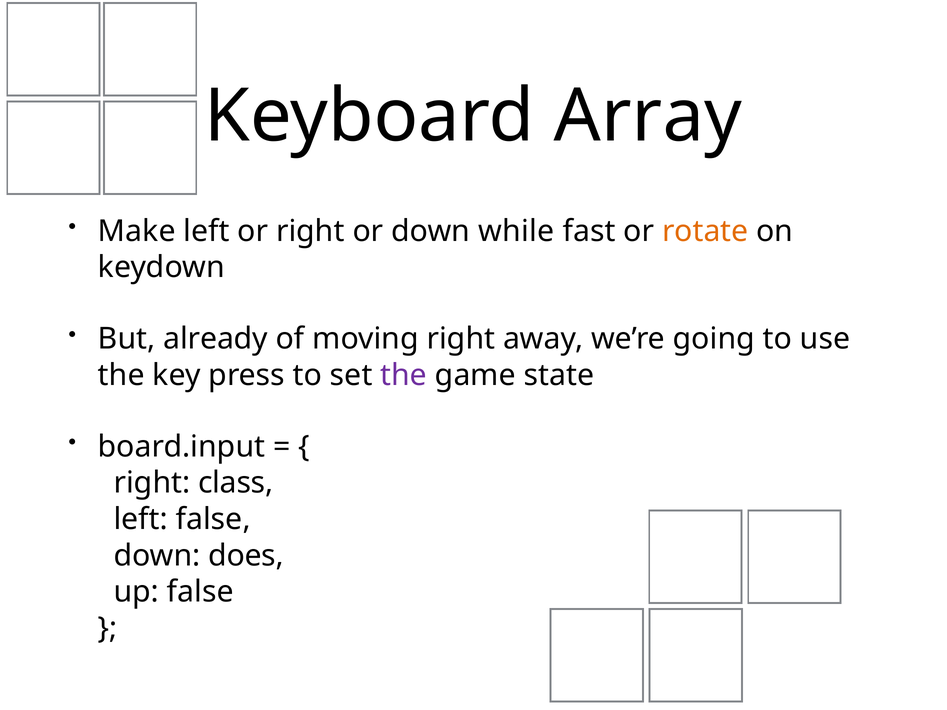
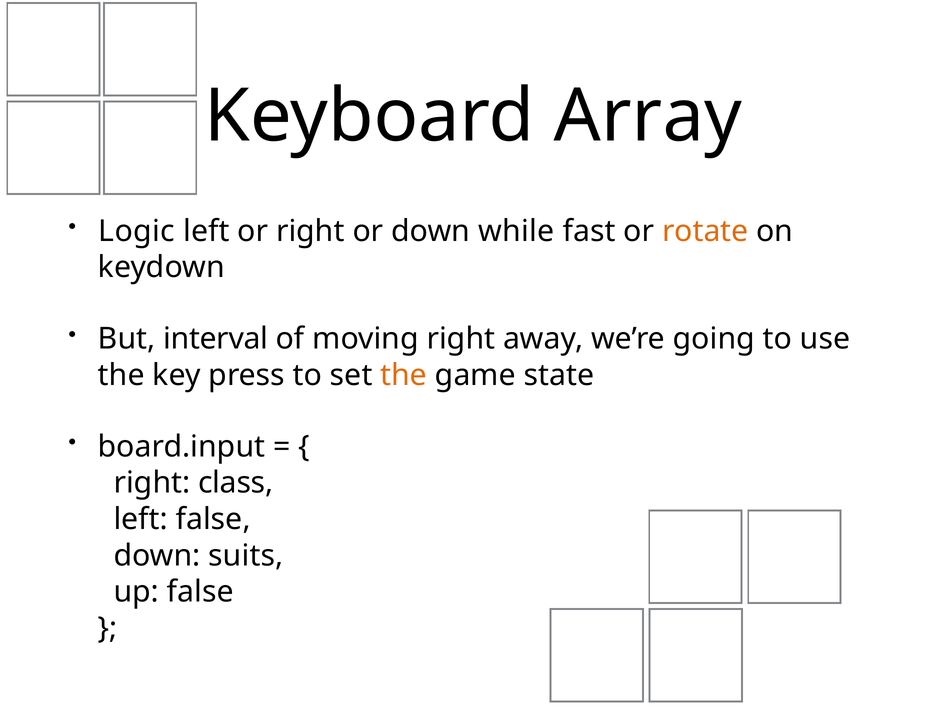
Make: Make -> Logic
already: already -> interval
the at (404, 375) colour: purple -> orange
does: does -> suits
